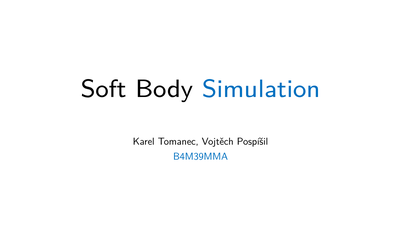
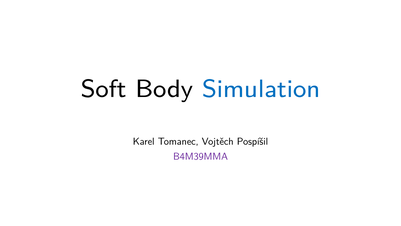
B4M39MMA colour: blue -> purple
